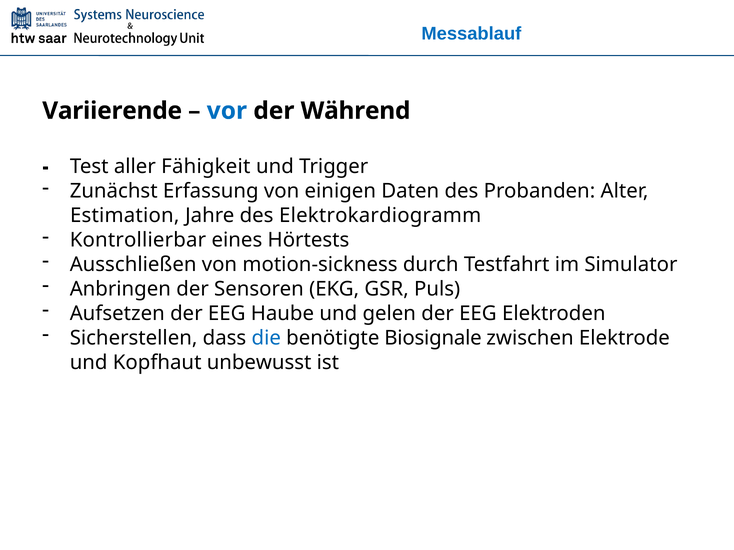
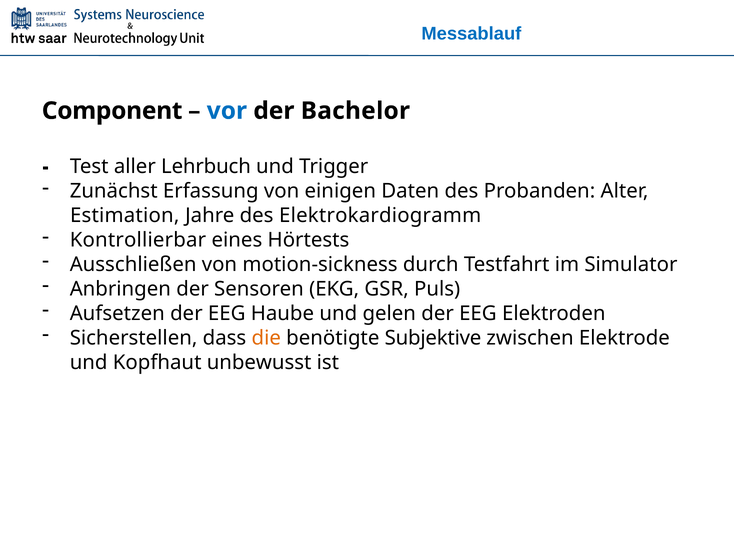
Variierende: Variierende -> Component
Während: Während -> Bachelor
Fähigkeit: Fähigkeit -> Lehrbuch
die colour: blue -> orange
Biosignale: Biosignale -> Subjektive
